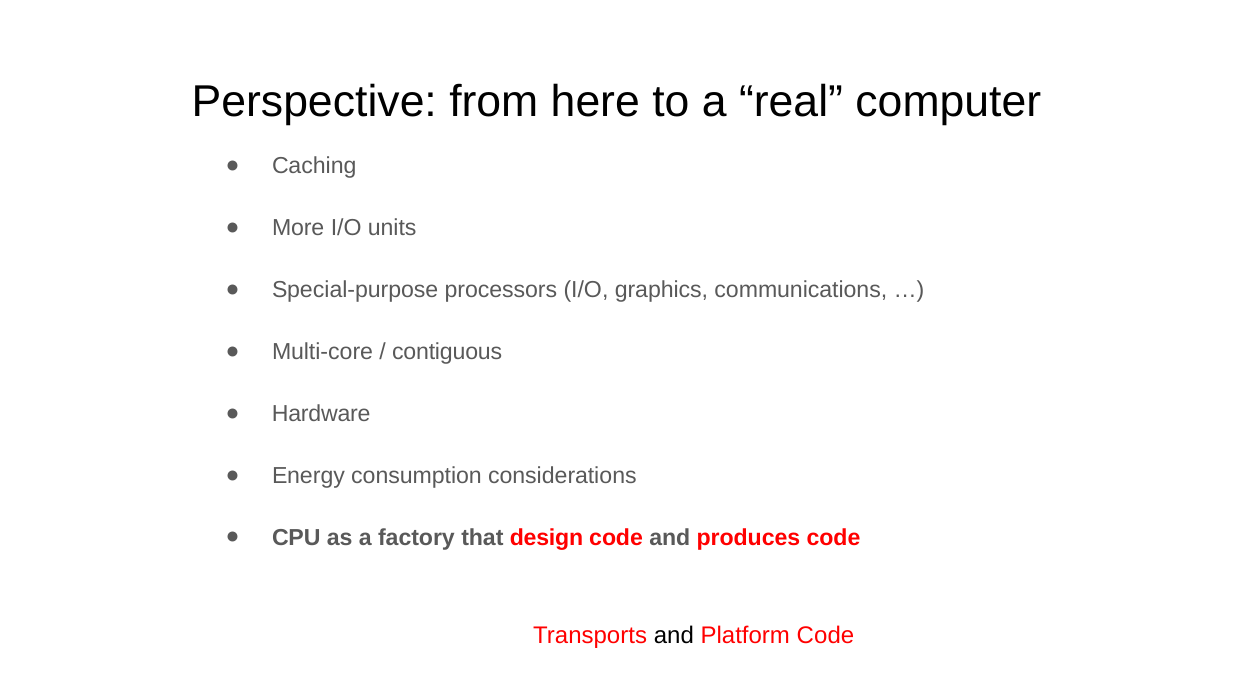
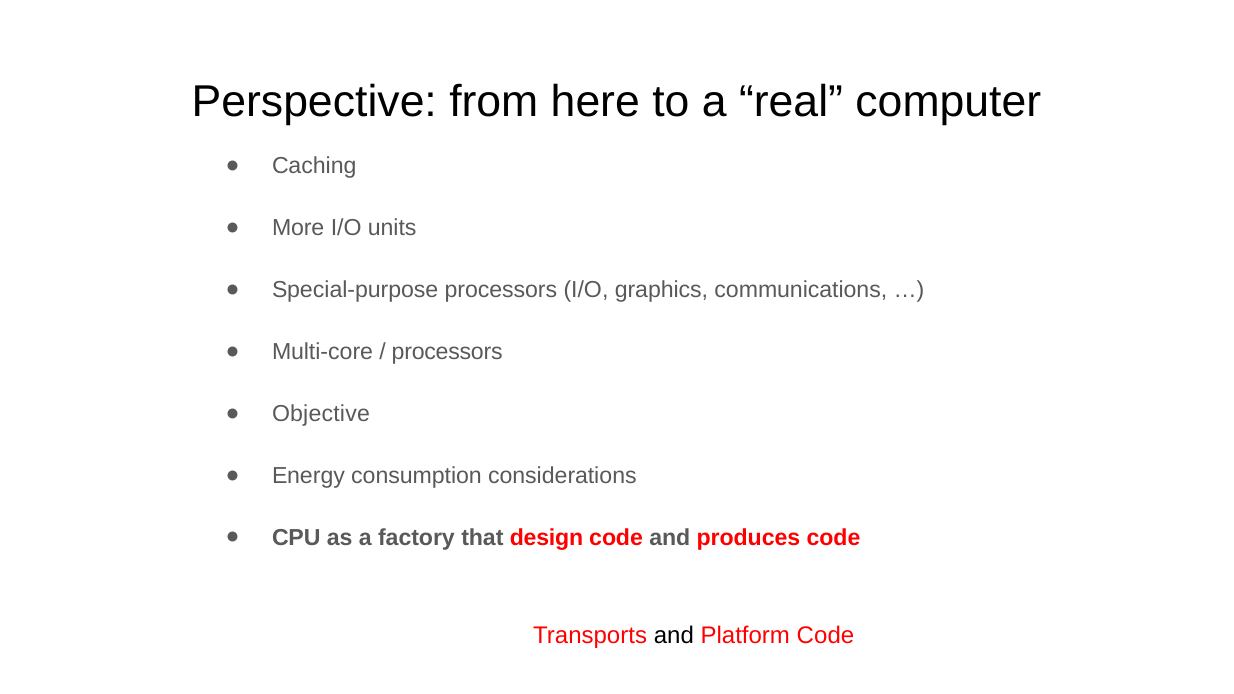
contiguous at (447, 352): contiguous -> processors
Hardware: Hardware -> Objective
